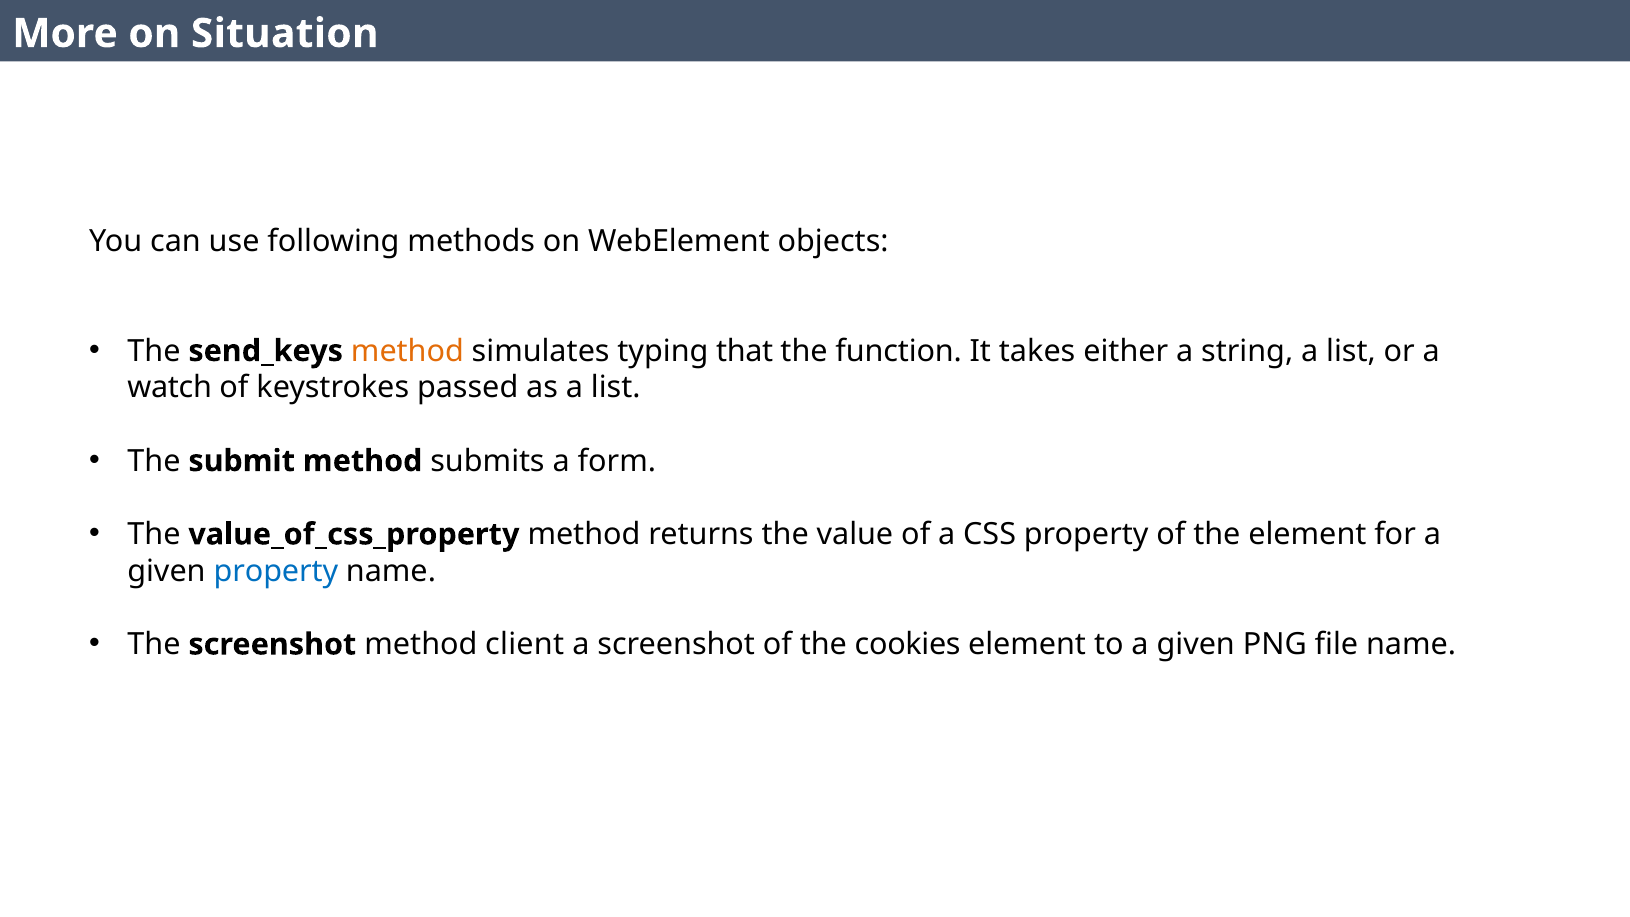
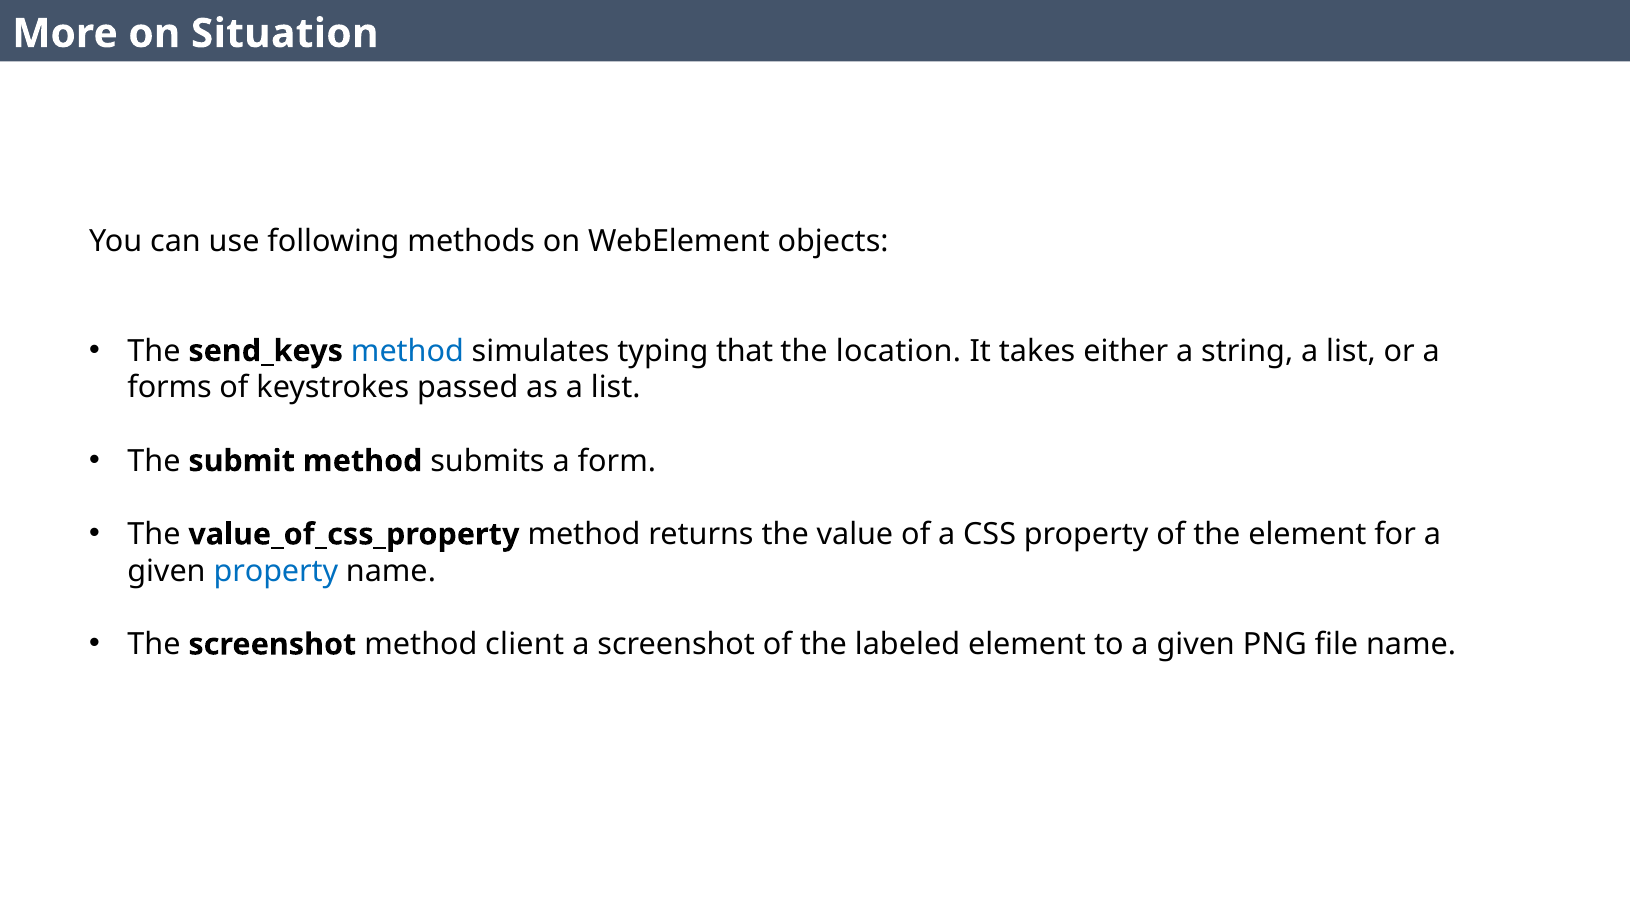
method at (407, 351) colour: orange -> blue
function: function -> location
watch: watch -> forms
cookies: cookies -> labeled
